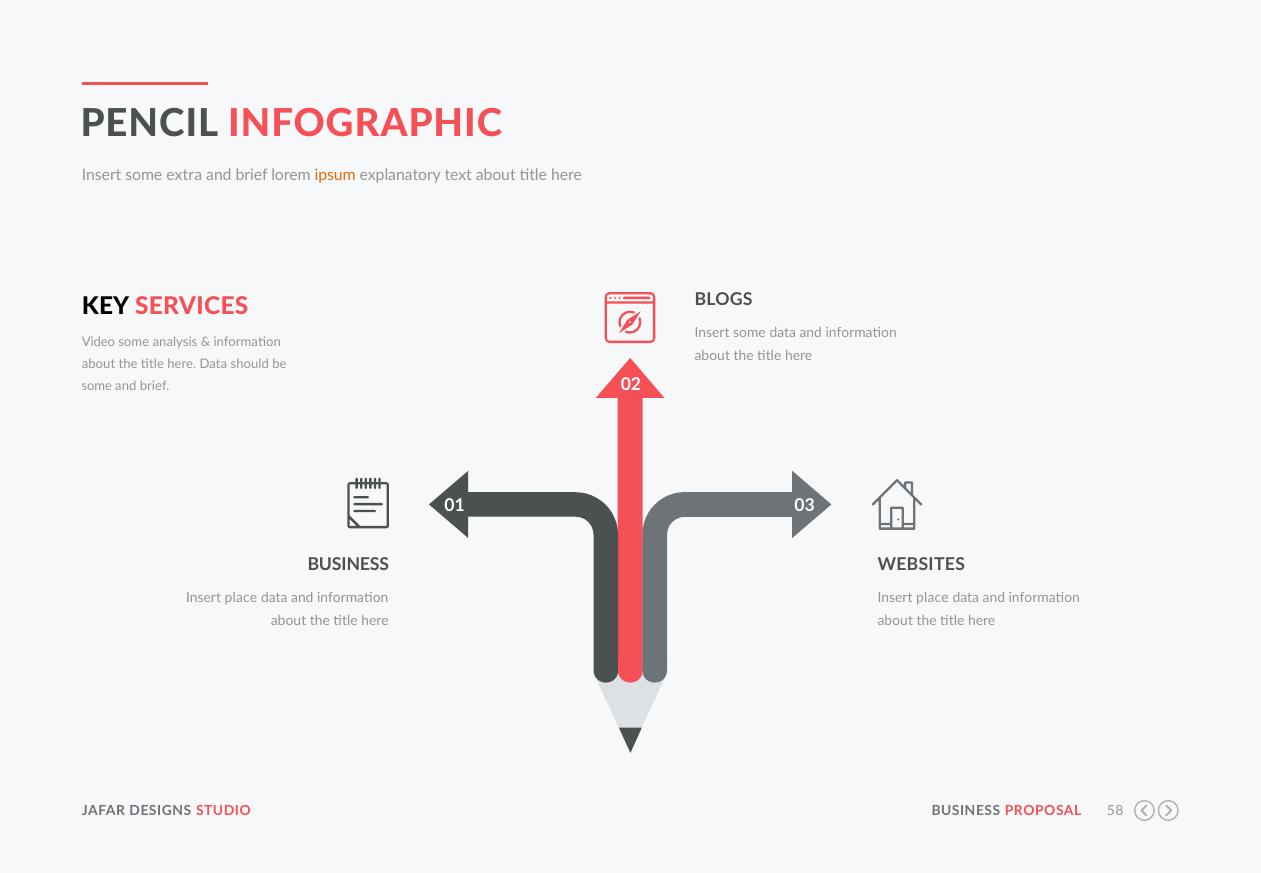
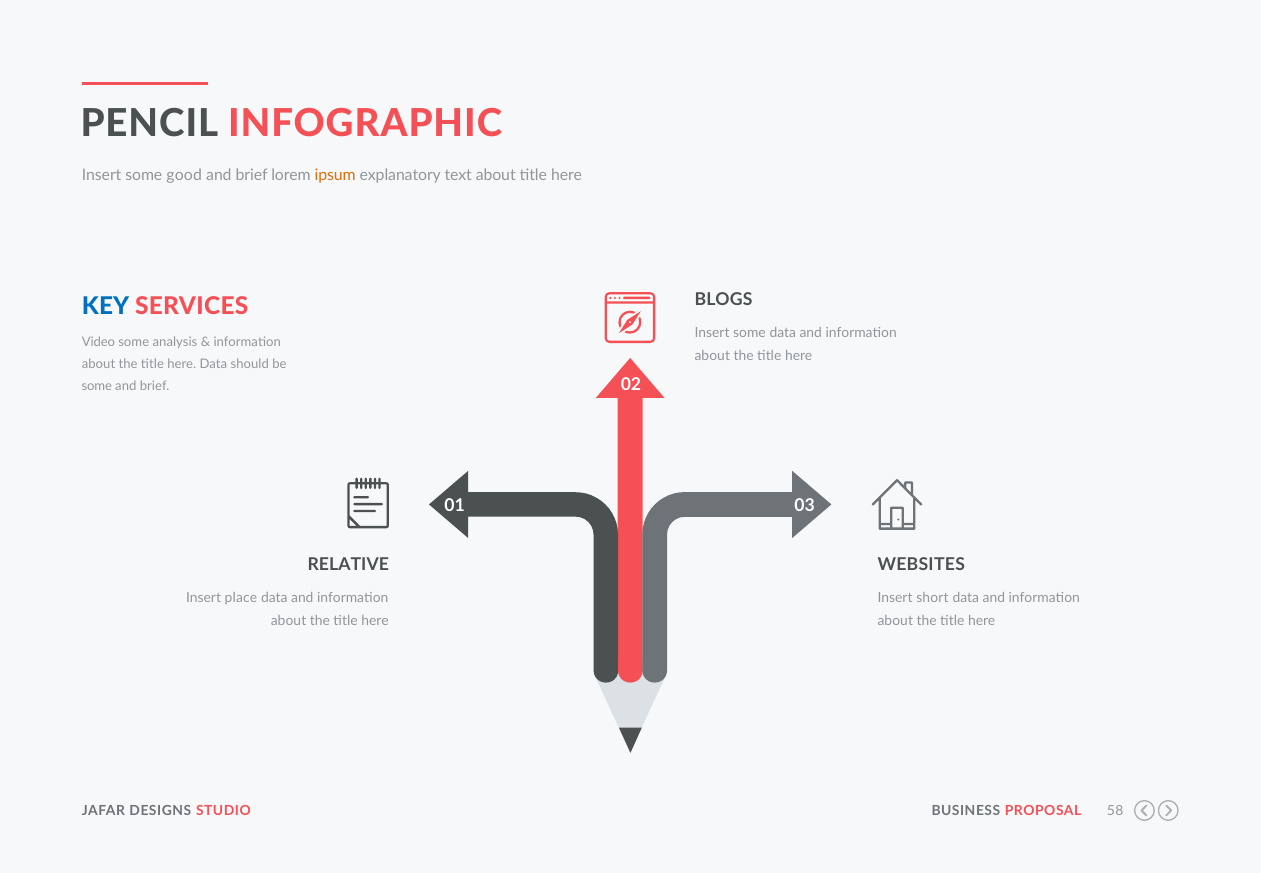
extra: extra -> good
KEY colour: black -> blue
BUSINESS at (348, 565): BUSINESS -> RELATIVE
place at (932, 598): place -> short
